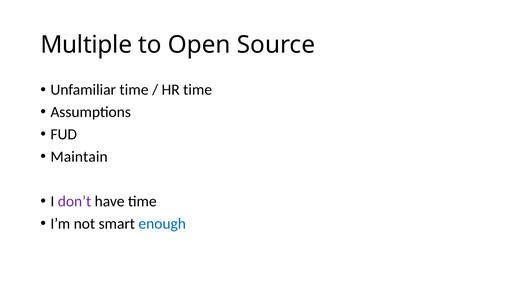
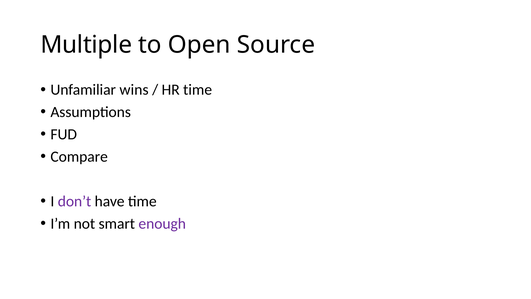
Unfamiliar time: time -> wins
Maintain: Maintain -> Compare
enough colour: blue -> purple
